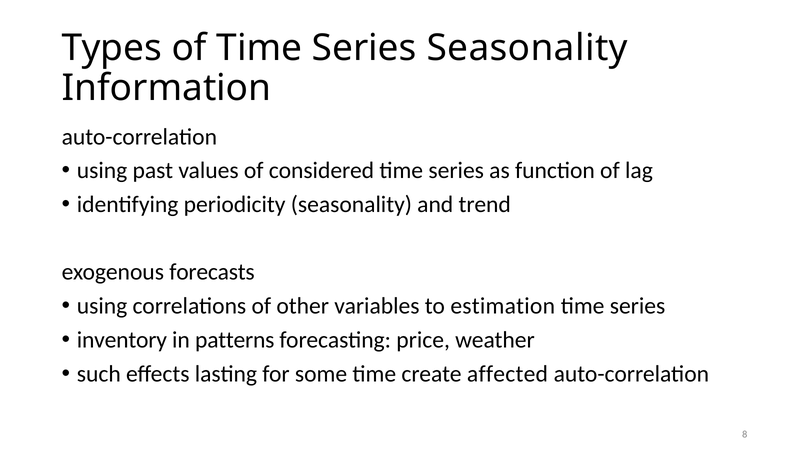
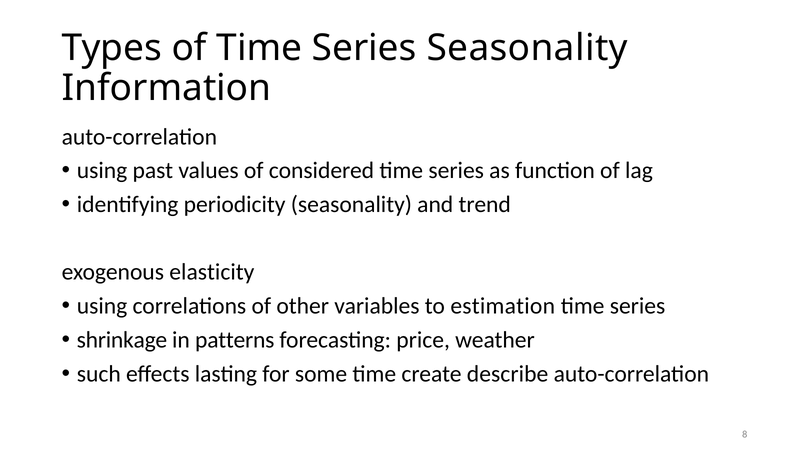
forecasts: forecasts -> elasticity
inventory: inventory -> shrinkage
affected: affected -> describe
